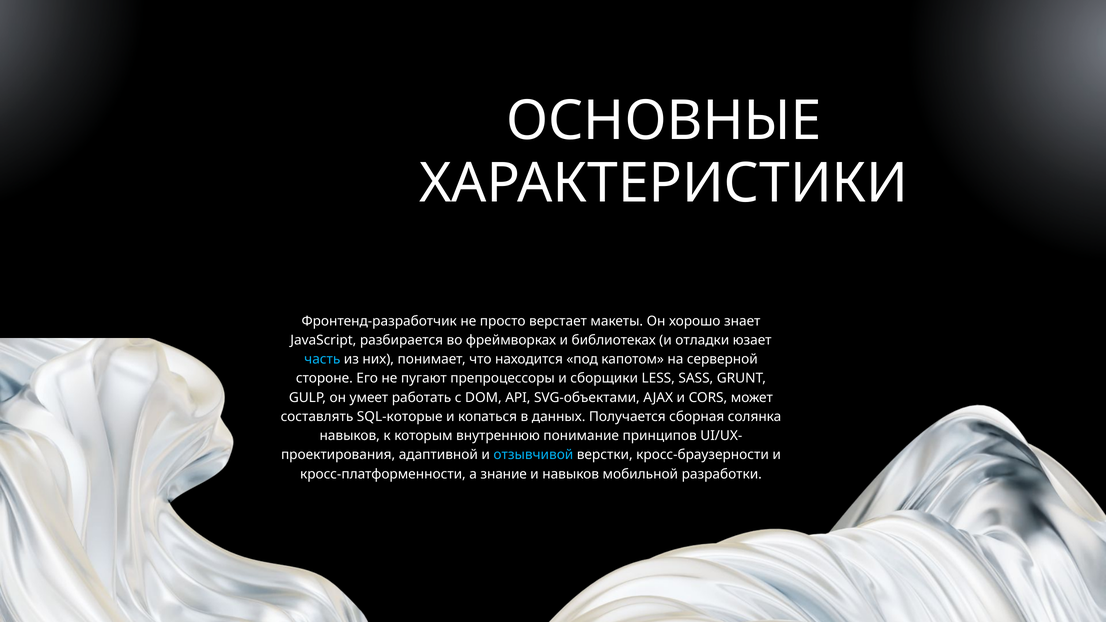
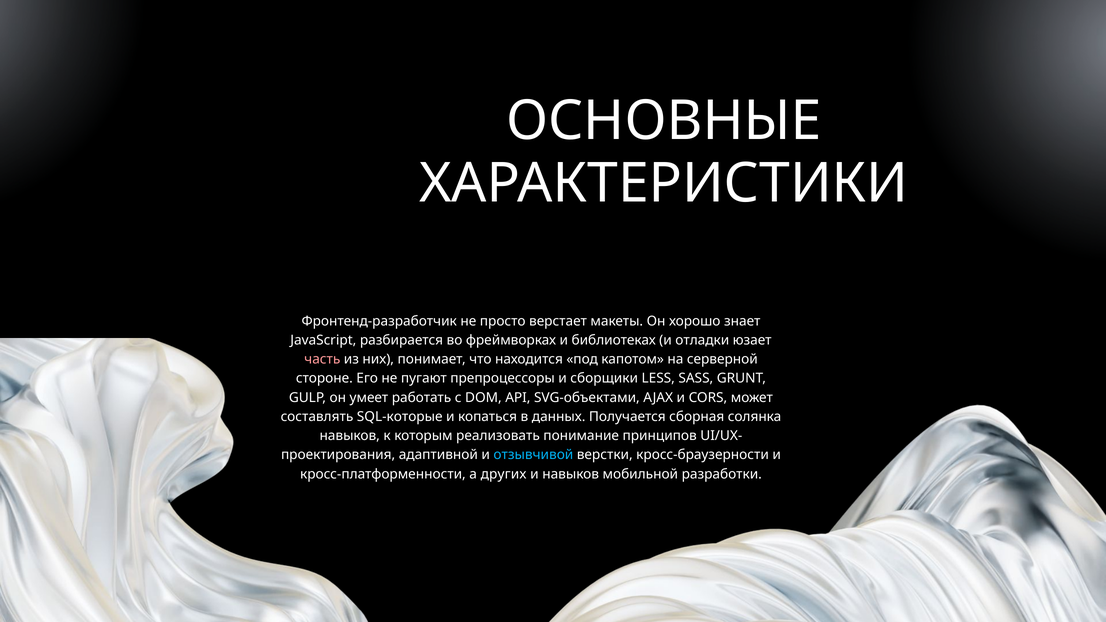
часть colour: light blue -> pink
внутреннюю: внутреннюю -> реализовать
знание: знание -> других
